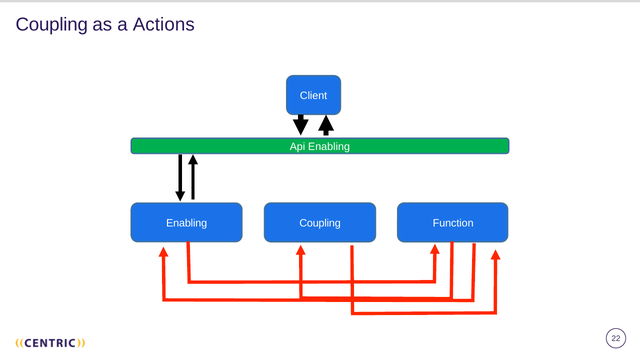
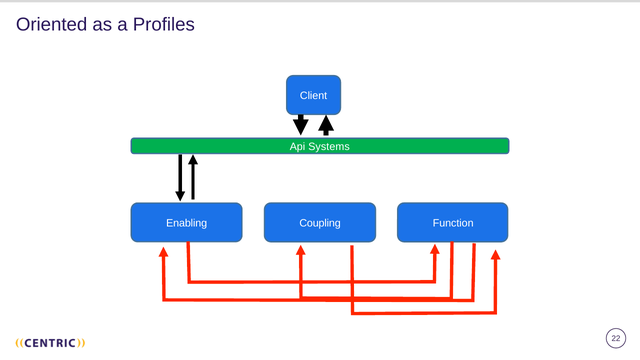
Coupling at (52, 24): Coupling -> Oriented
Actions: Actions -> Profiles
Api Enabling: Enabling -> Systems
